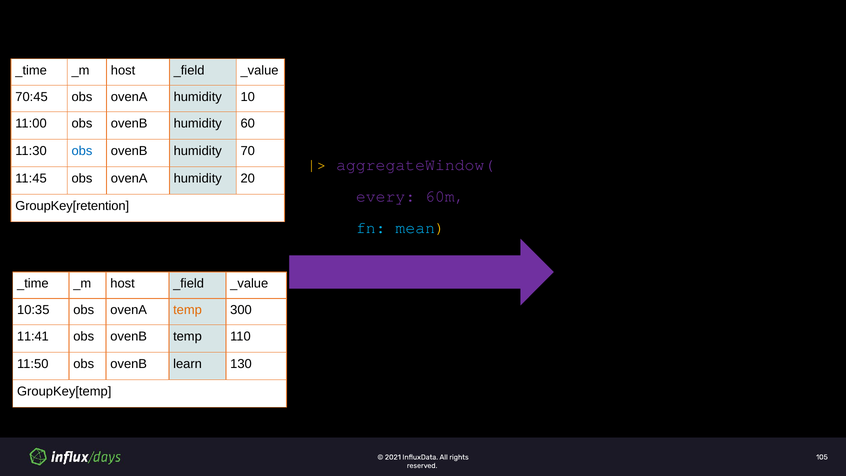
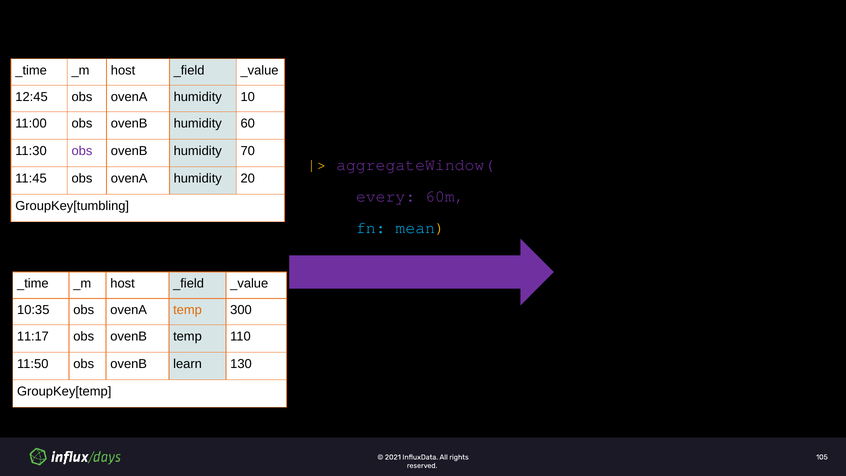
70:45: 70:45 -> 12:45
obs at (82, 151) colour: blue -> purple
GroupKey[retention: GroupKey[retention -> GroupKey[tumbling
11:41: 11:41 -> 11:17
